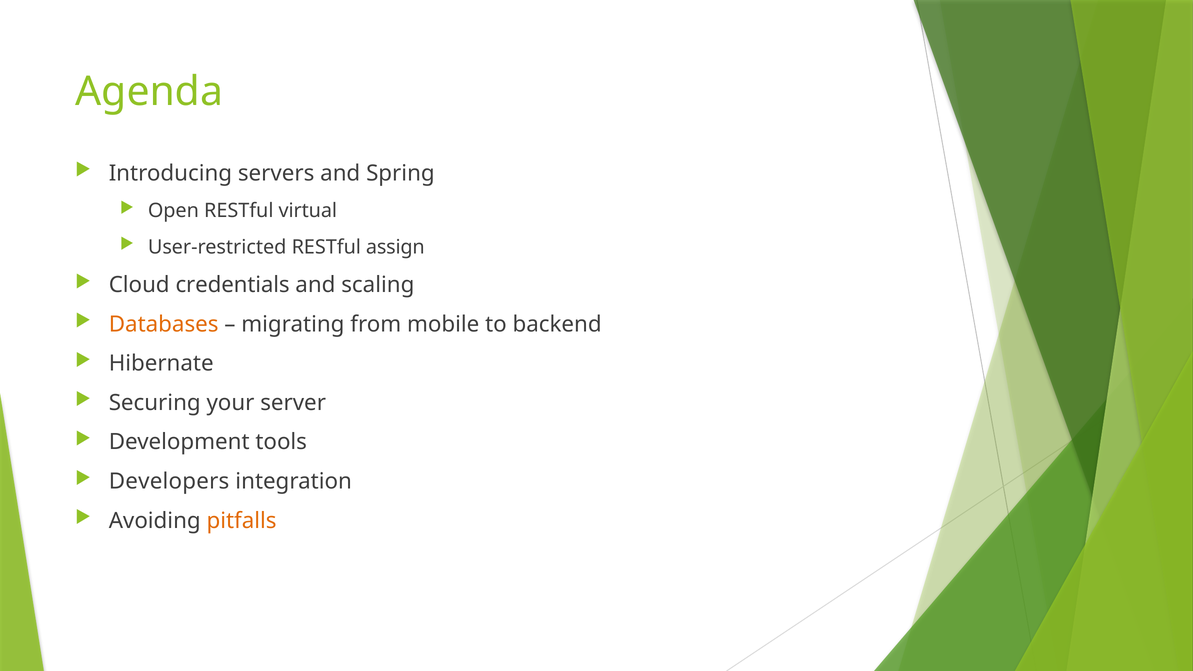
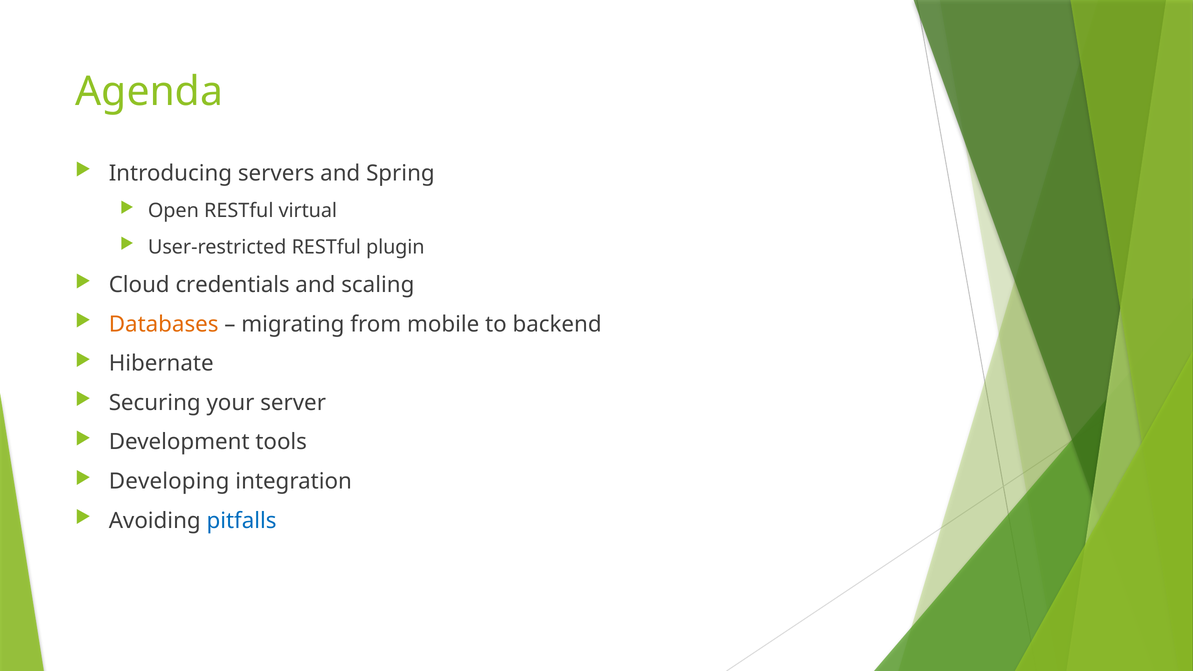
assign: assign -> plugin
Developers: Developers -> Developing
pitfalls colour: orange -> blue
